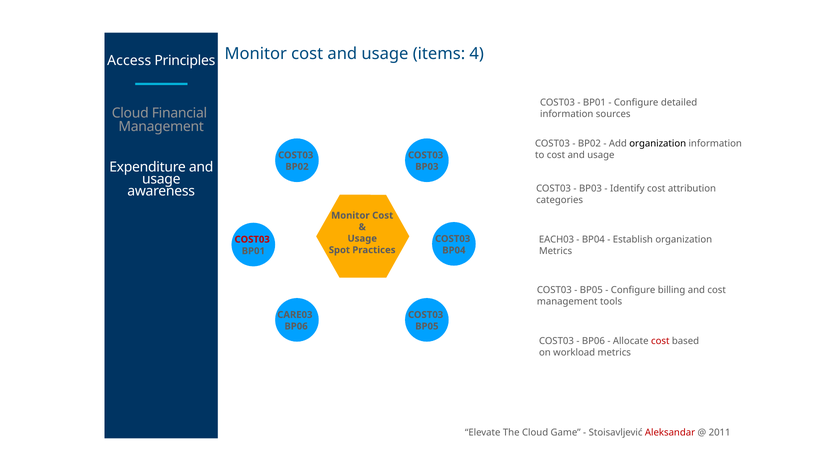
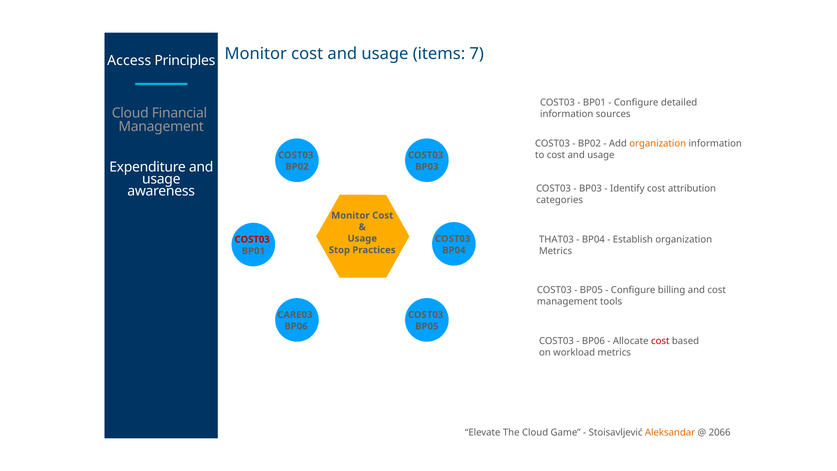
4: 4 -> 7
organization at (658, 143) colour: black -> orange
EACH03: EACH03 -> THAT03
Spot: Spot -> Stop
Aleksandar colour: red -> orange
2011: 2011 -> 2066
